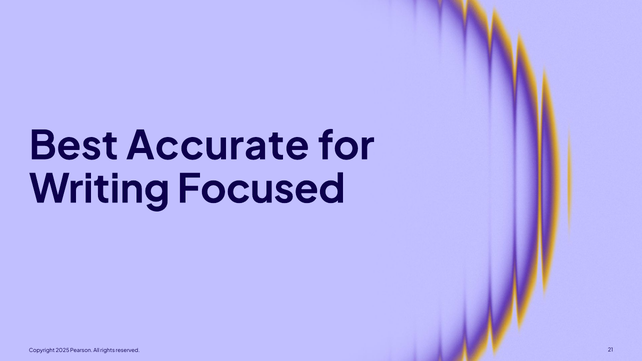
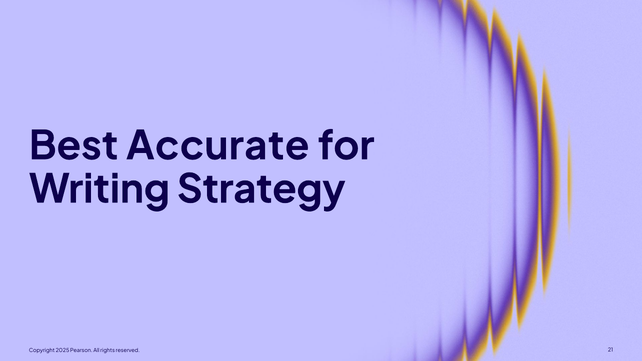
Focused: Focused -> Strategy
